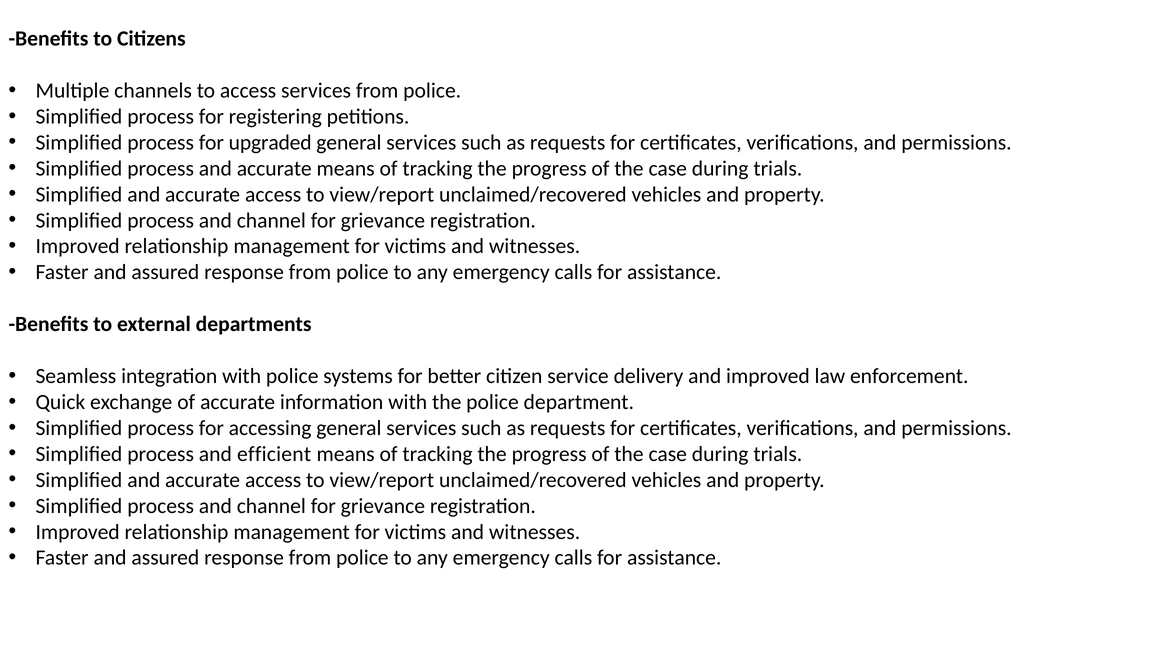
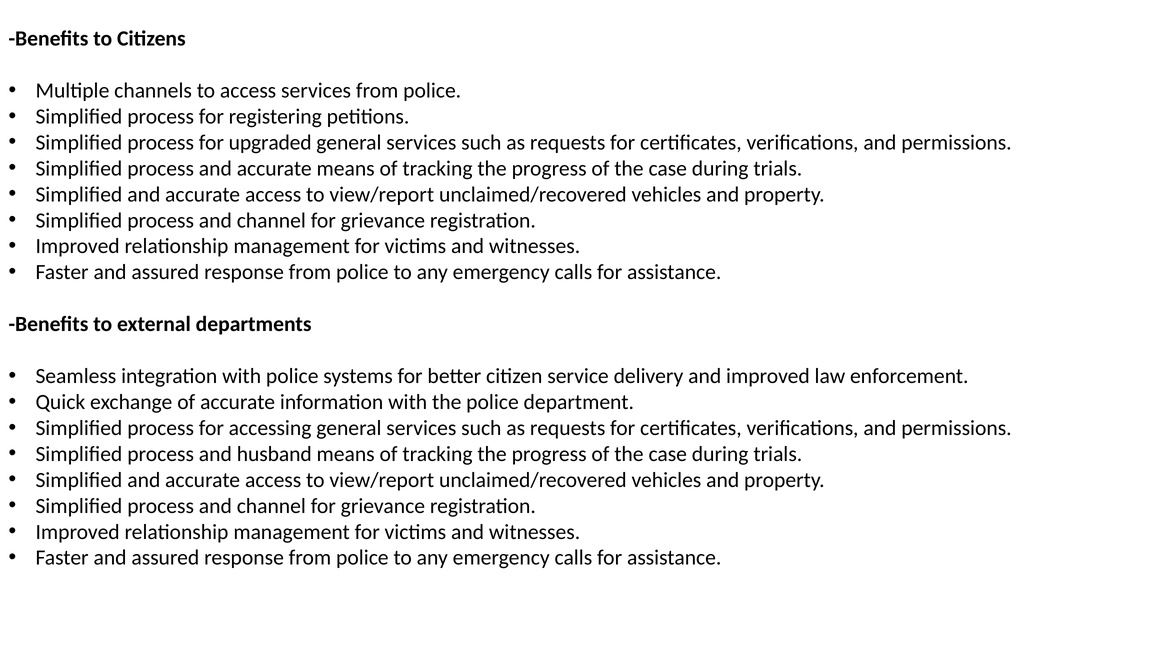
efficient: efficient -> husband
